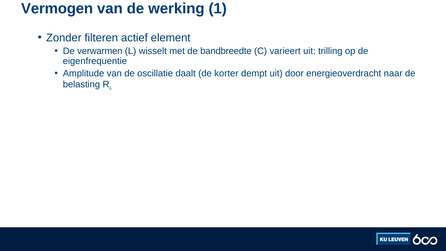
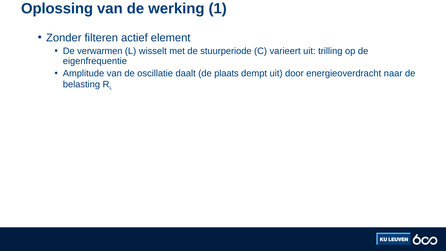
Vermogen: Vermogen -> Oplossing
bandbreedte: bandbreedte -> stuurperiode
korter: korter -> plaats
